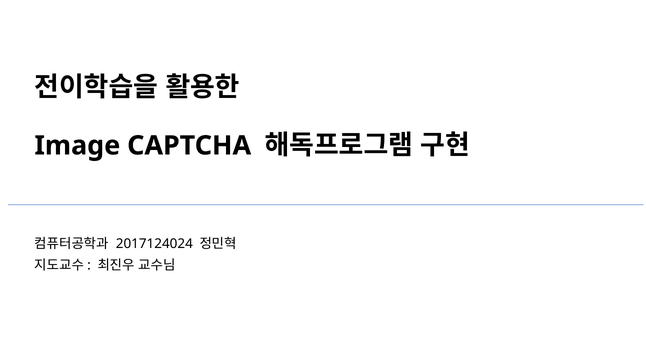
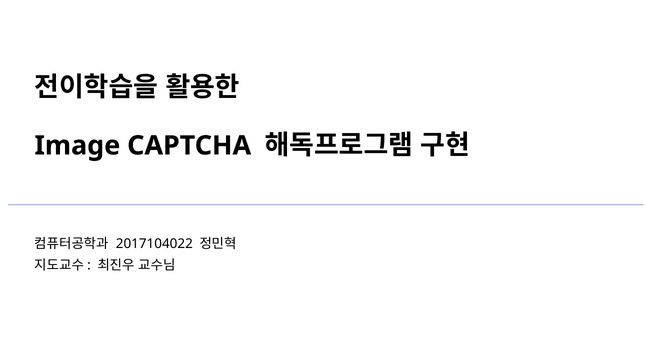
2017124024: 2017124024 -> 2017104022
